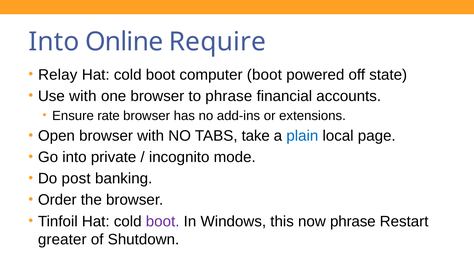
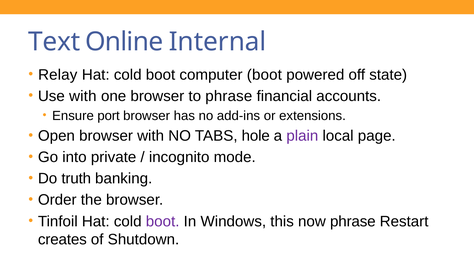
Into at (54, 42): Into -> Text
Require: Require -> Internal
rate: rate -> port
take: take -> hole
plain colour: blue -> purple
post: post -> truth
greater: greater -> creates
